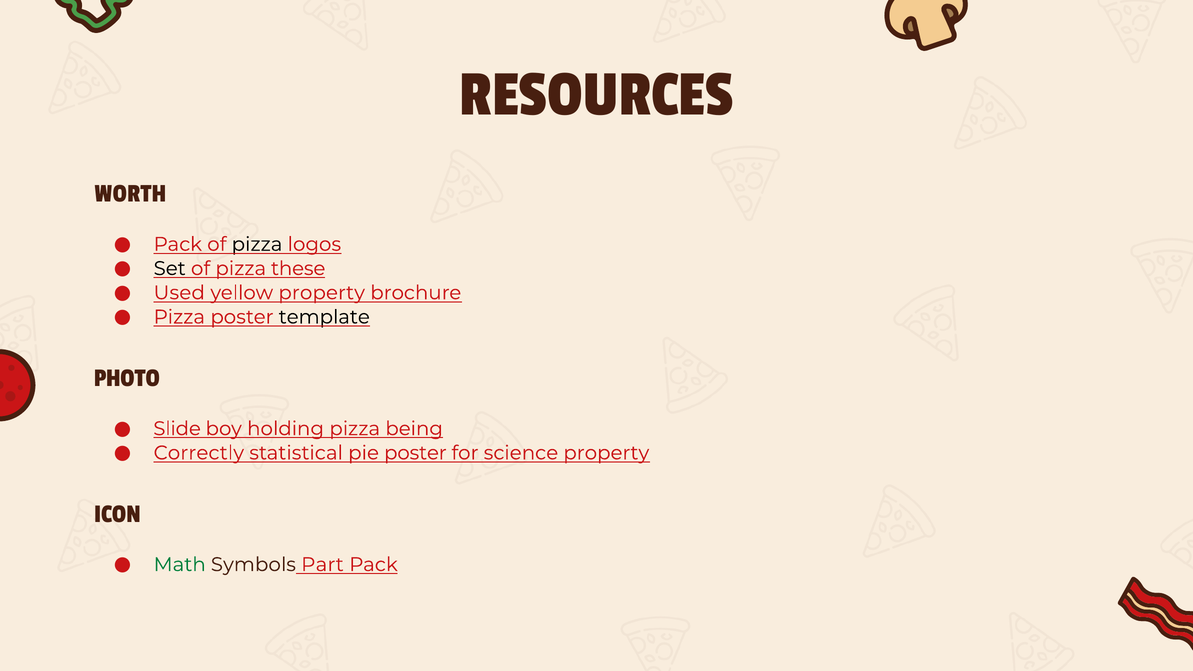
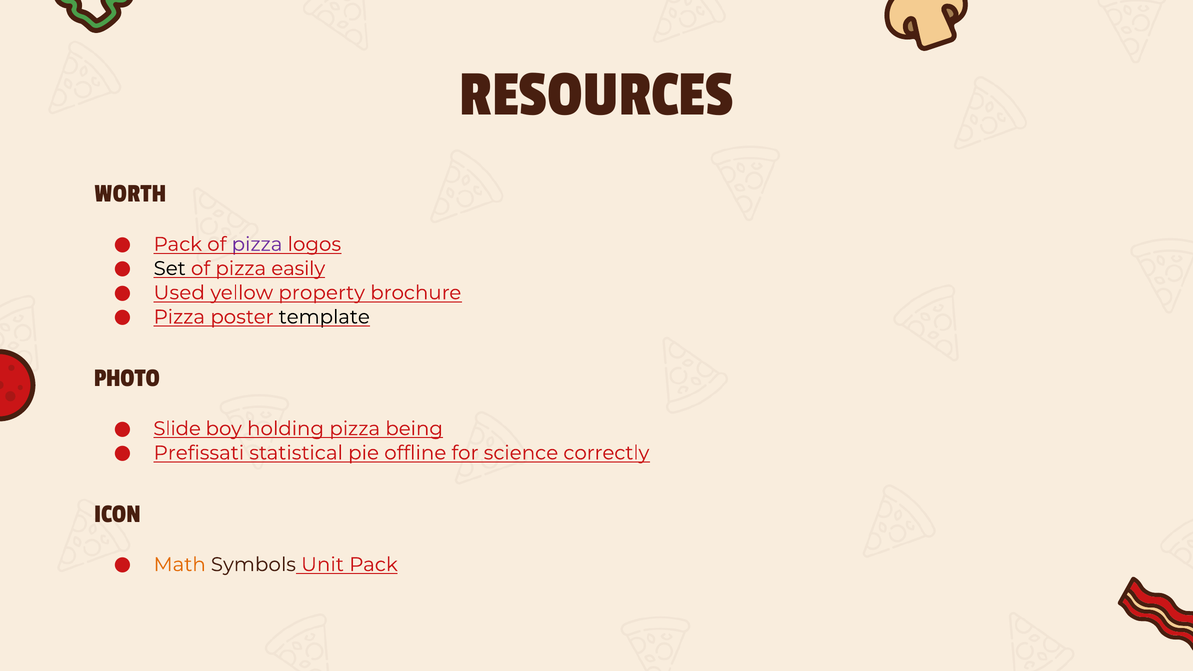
pizza at (257, 244) colour: black -> purple
these: these -> easily
Correctly: Correctly -> Prefissati
pie poster: poster -> offline
science property: property -> correctly
Math colour: green -> orange
Part: Part -> Unit
